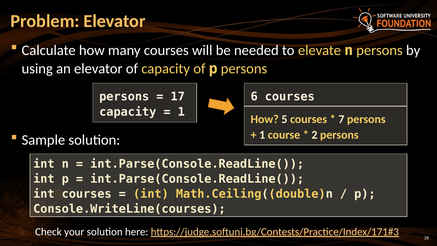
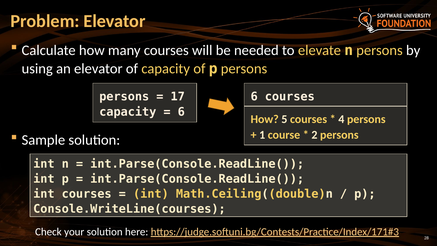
1 at (181, 112): 1 -> 6
7: 7 -> 4
